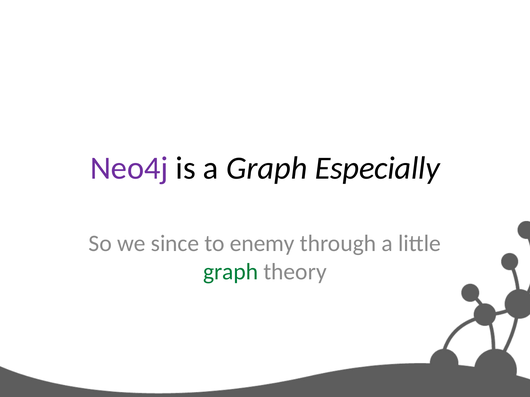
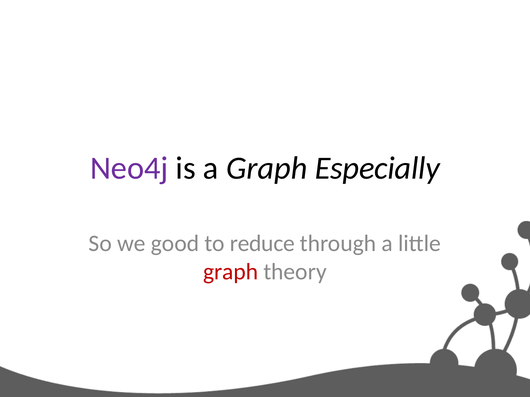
since: since -> good
enemy: enemy -> reduce
graph at (231, 272) colour: green -> red
